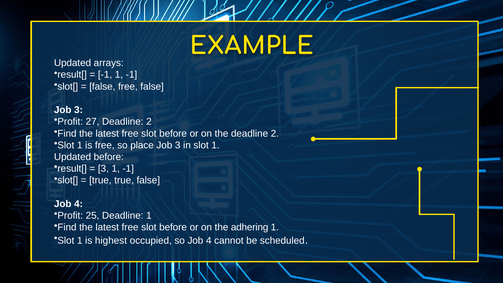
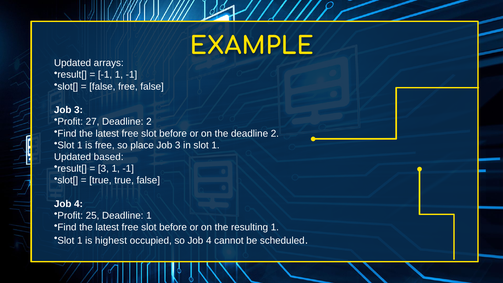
Updated before: before -> based
adhering: adhering -> resulting
